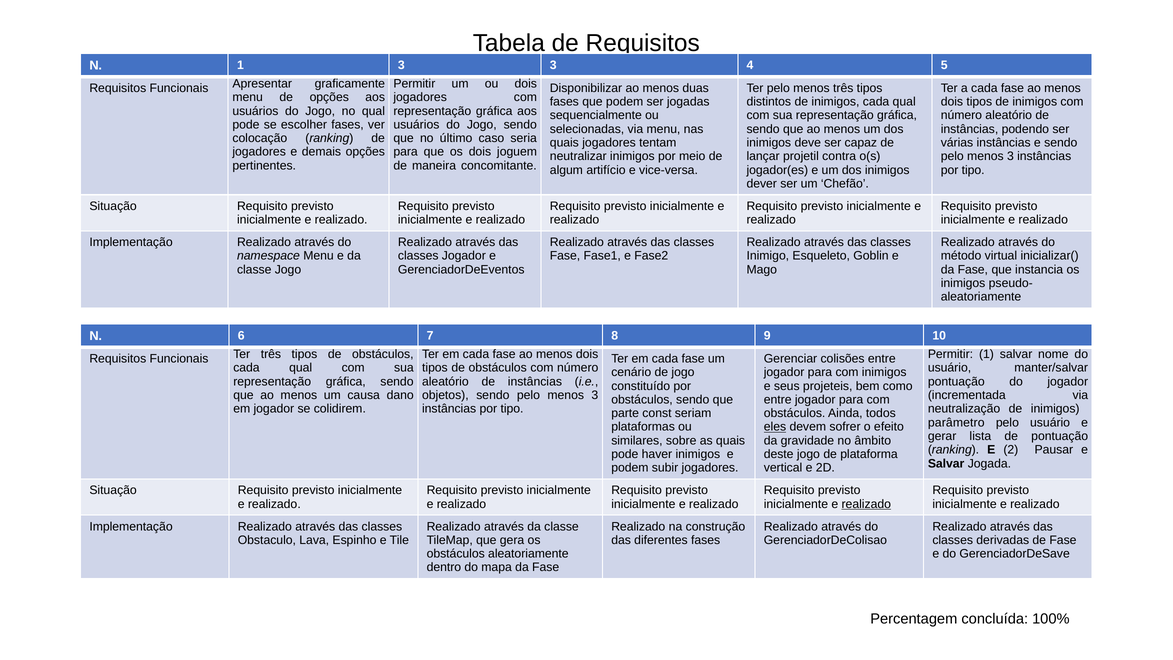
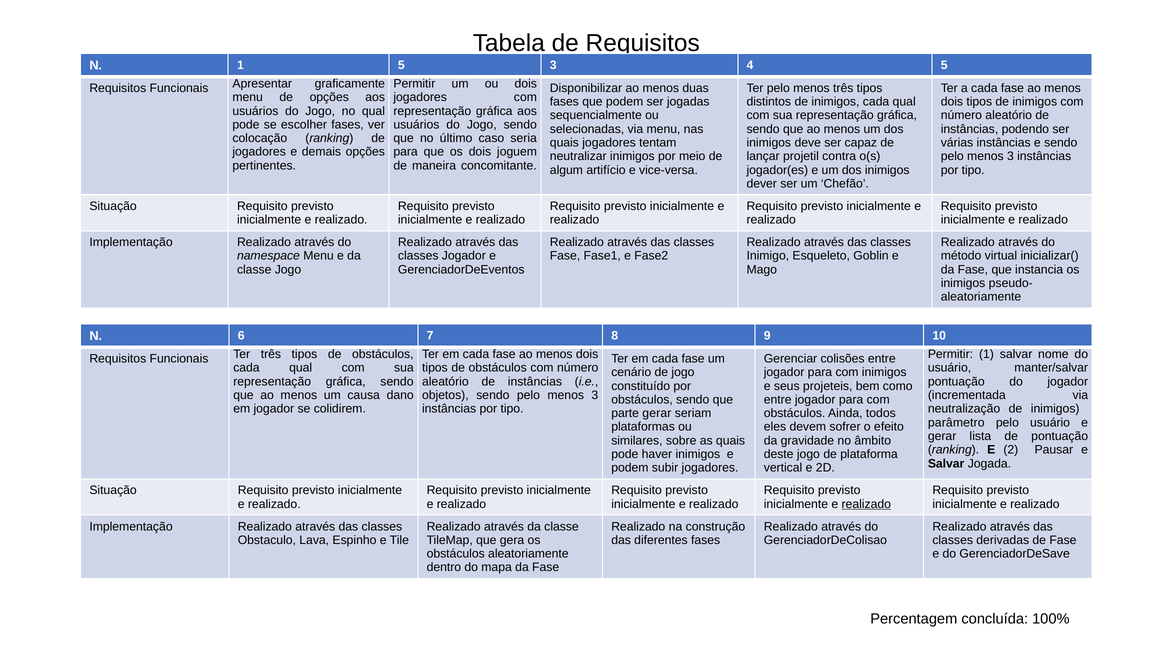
1 3: 3 -> 5
parte const: const -> gerar
eles underline: present -> none
